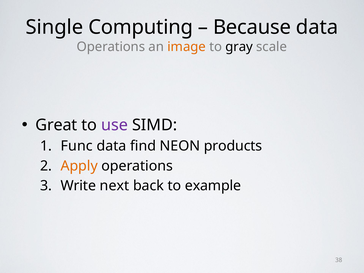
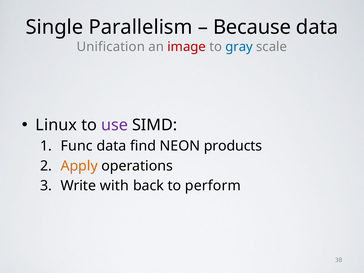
Computing: Computing -> Parallelism
Operations at (111, 47): Operations -> Unification
image colour: orange -> red
gray colour: black -> blue
Great: Great -> Linux
next: next -> with
example: example -> perform
